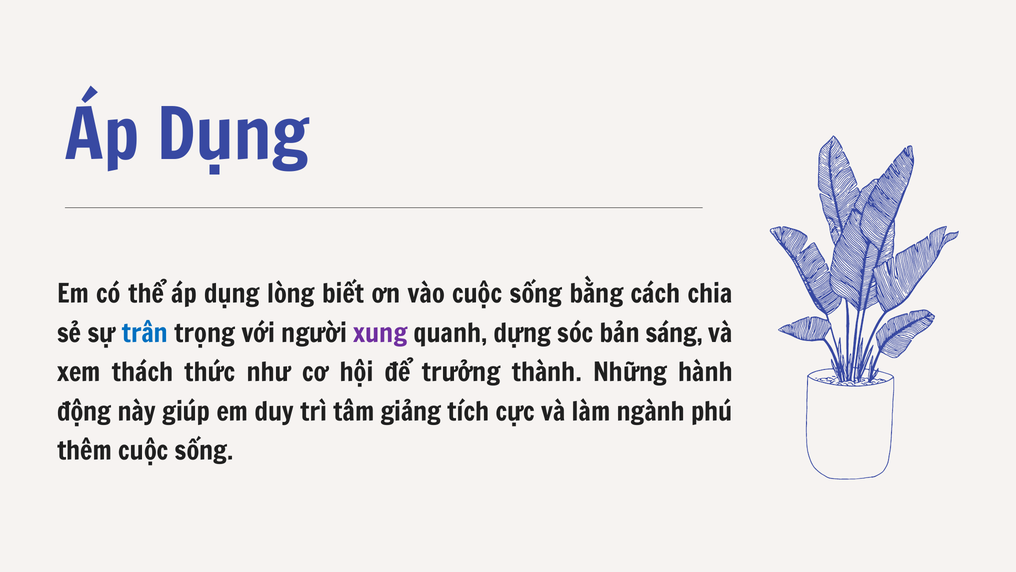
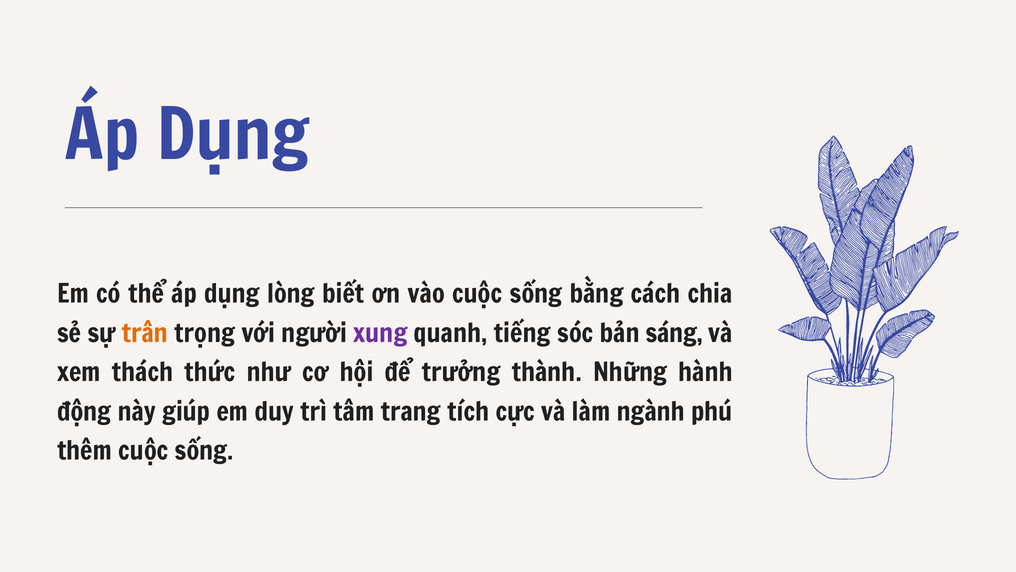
trân colour: blue -> orange
dựng: dựng -> tiếng
giảng: giảng -> trang
